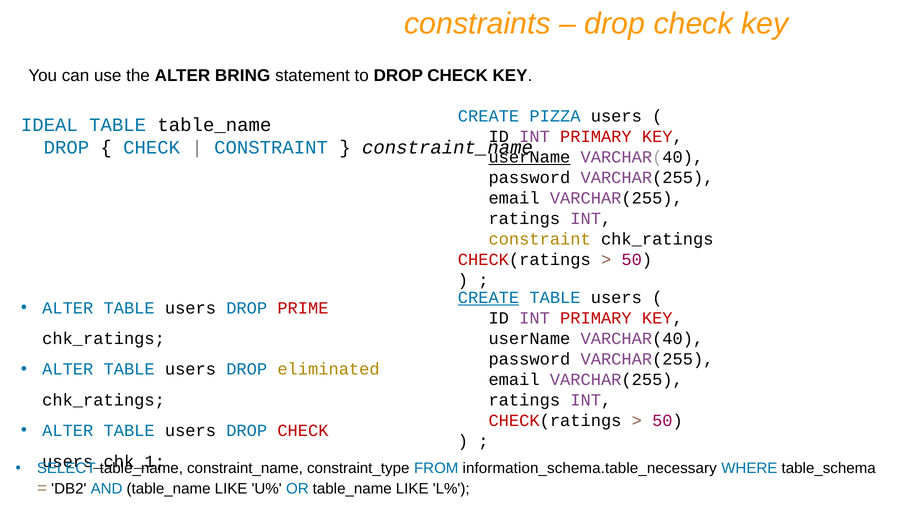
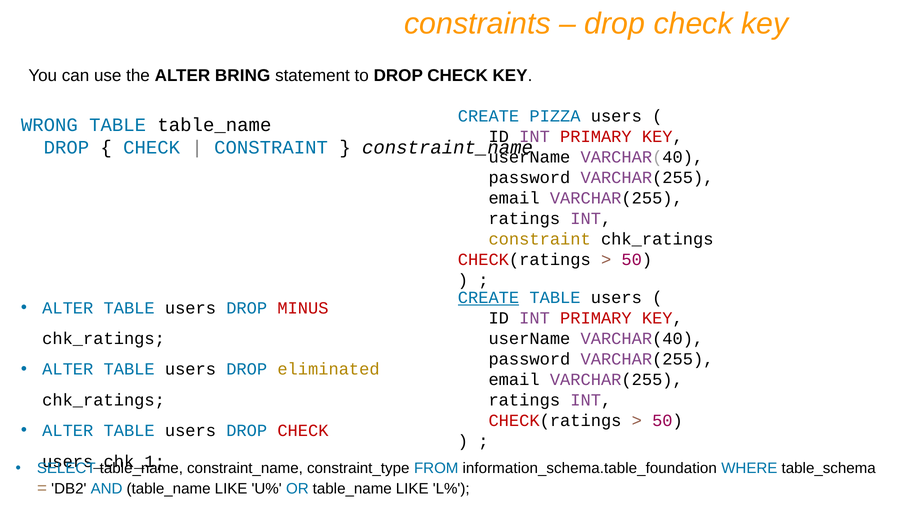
IDEAL: IDEAL -> WRONG
userName at (529, 157) underline: present -> none
PRIME: PRIME -> MINUS
information_schema.table_necessary: information_schema.table_necessary -> information_schema.table_foundation
